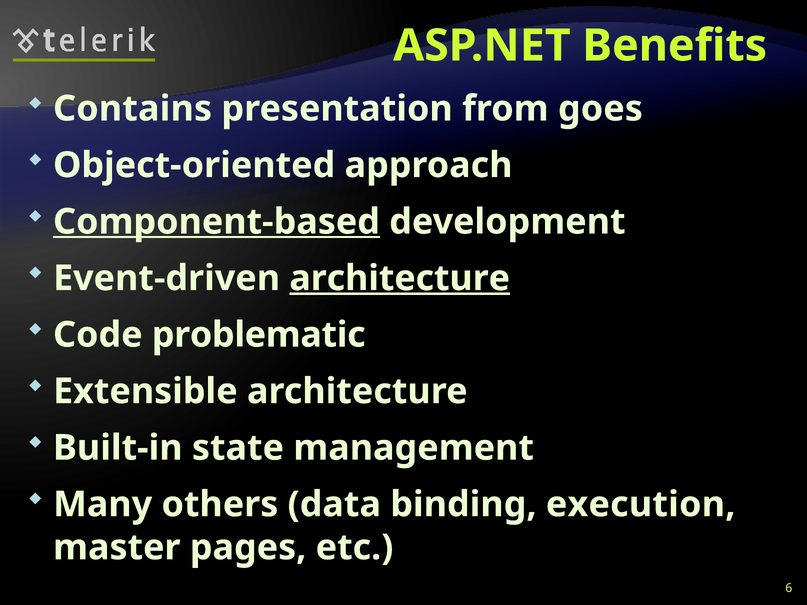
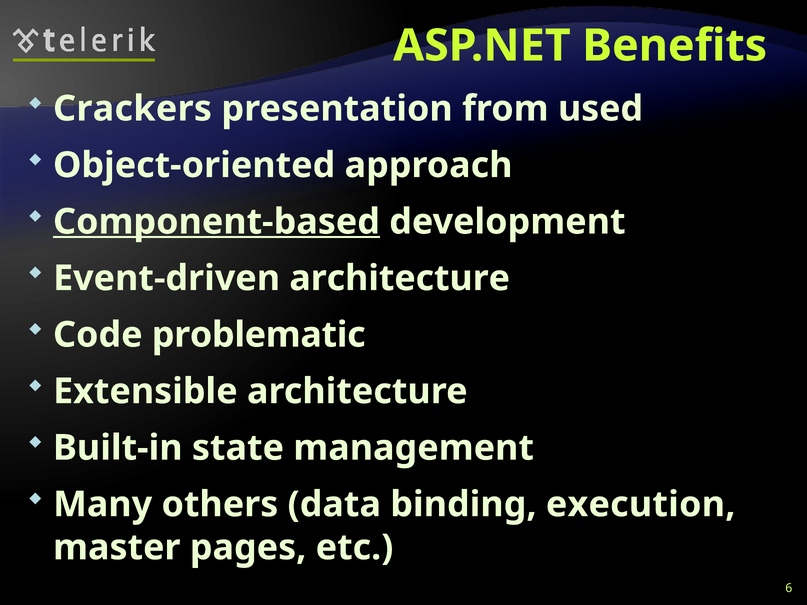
Contains: Contains -> Crackers
goes: goes -> used
architecture at (400, 278) underline: present -> none
